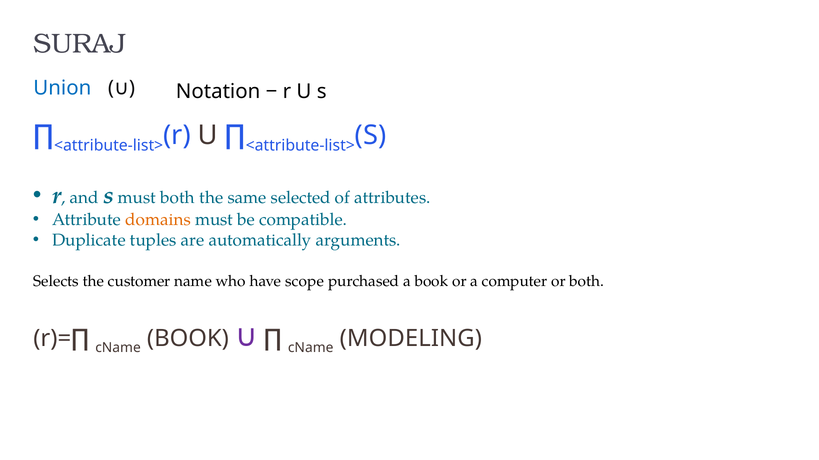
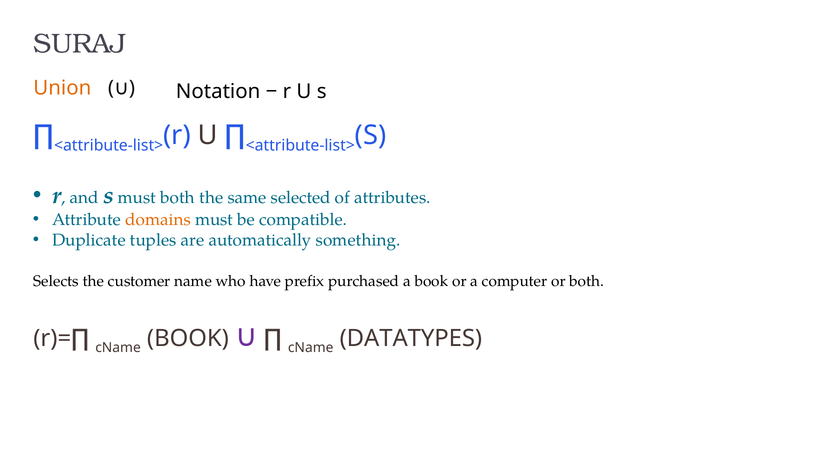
Union colour: blue -> orange
arguments: arguments -> something
scope: scope -> prefix
MODELING: MODELING -> DATATYPES
